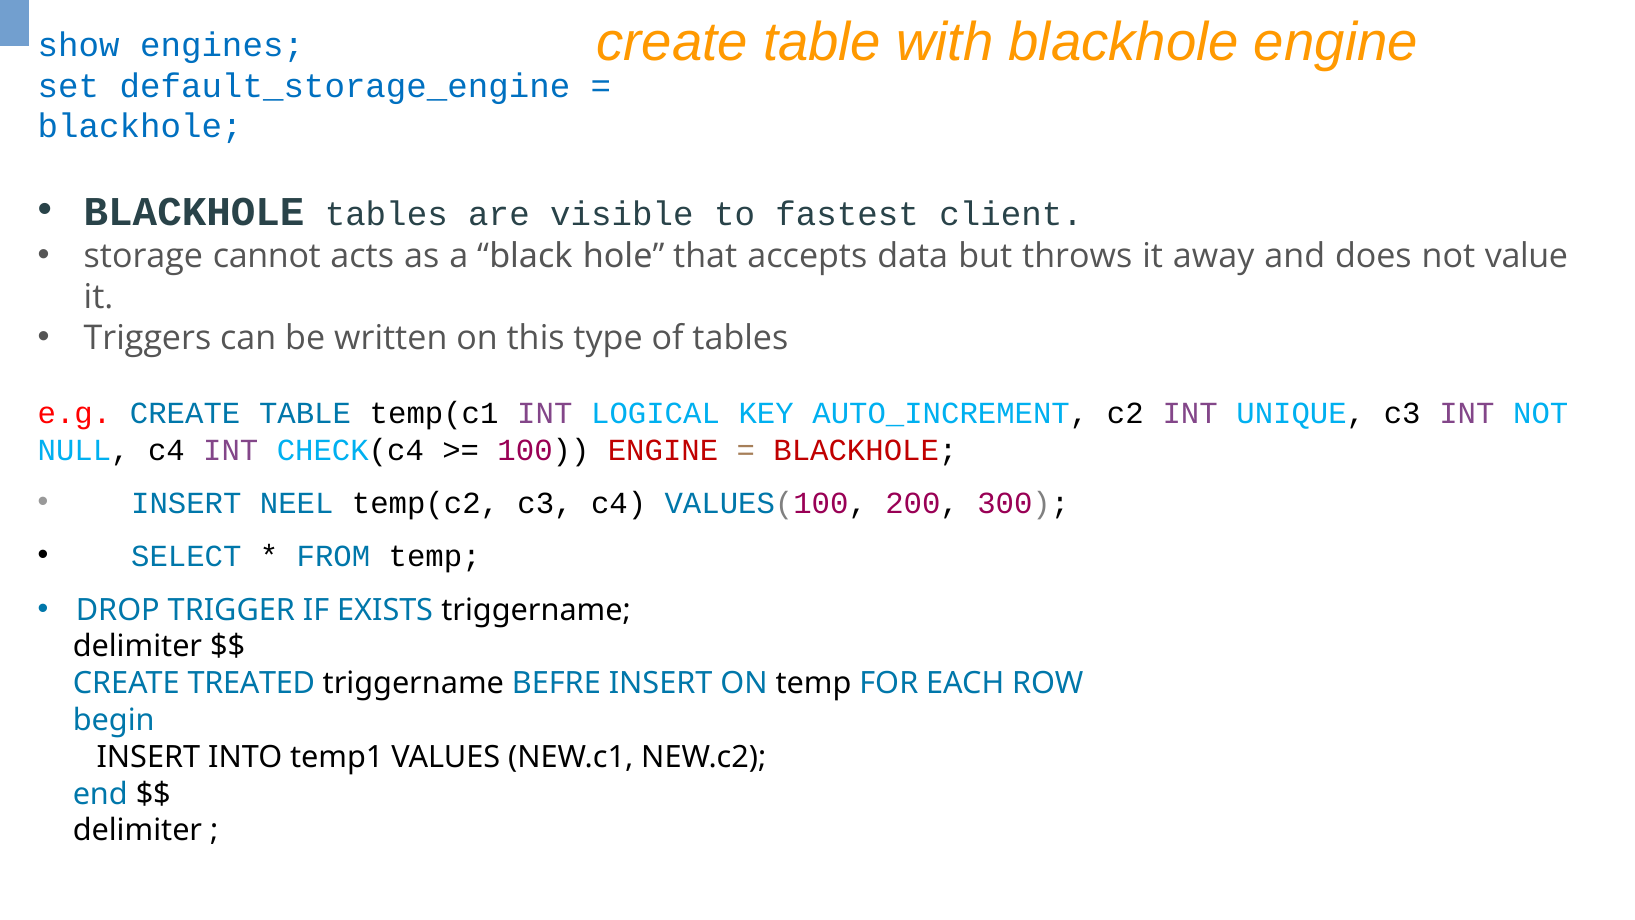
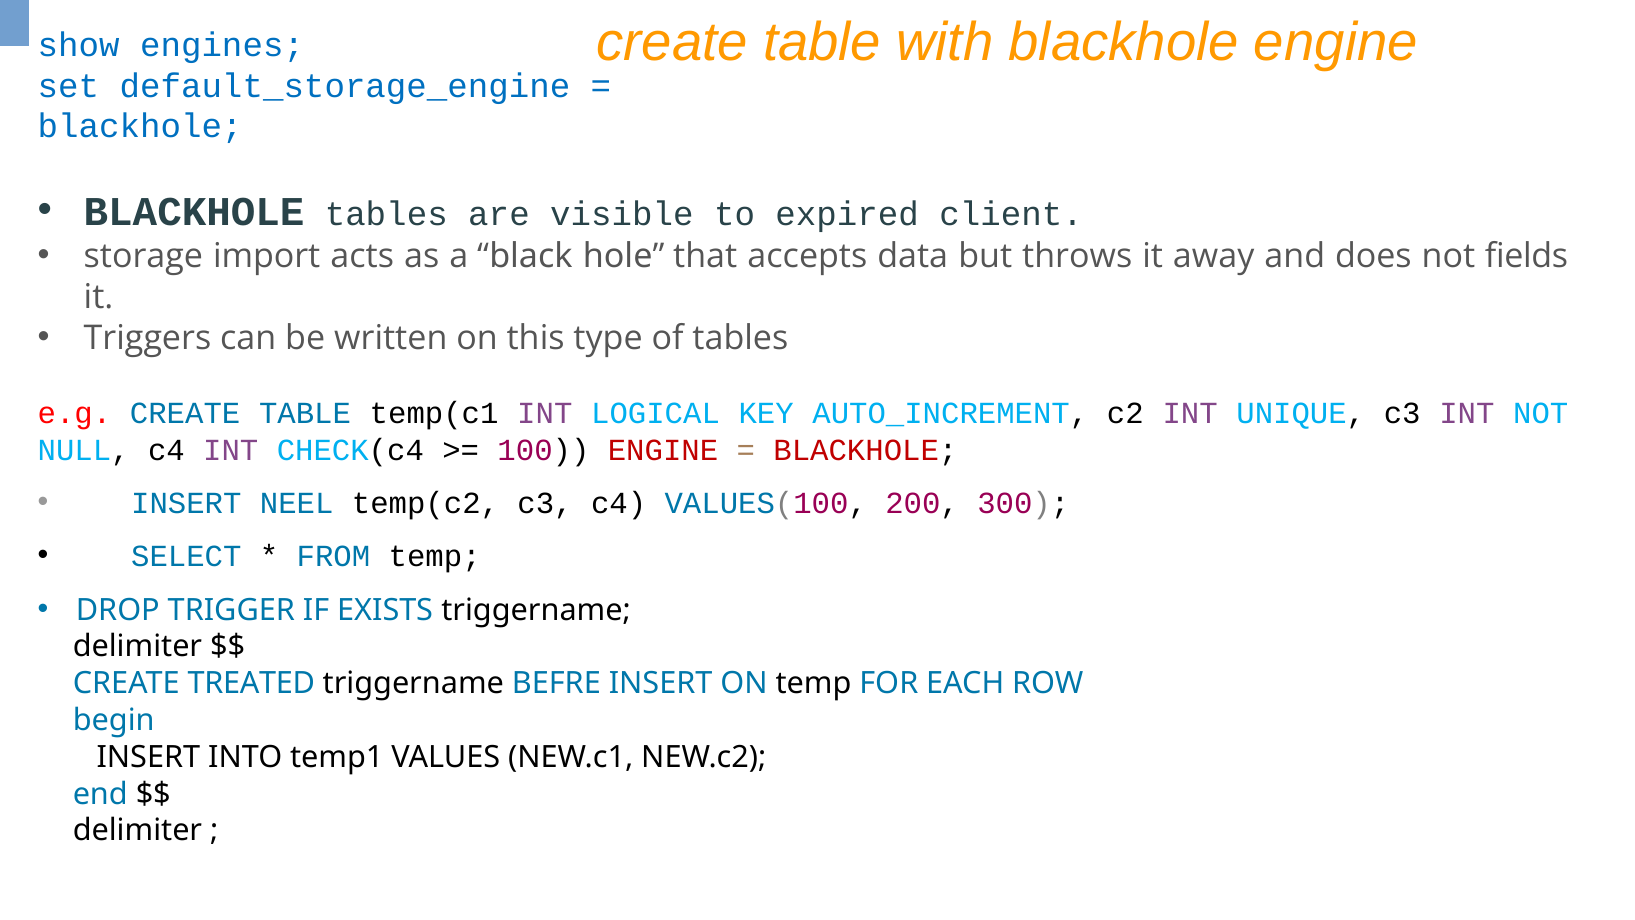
fastest: fastest -> expired
cannot: cannot -> import
value: value -> fields
